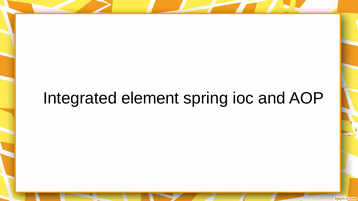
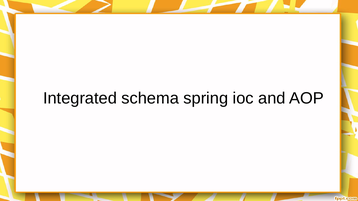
element: element -> schema
